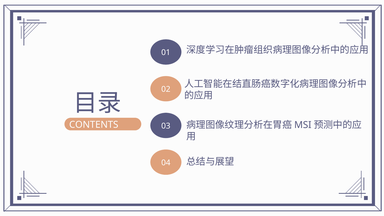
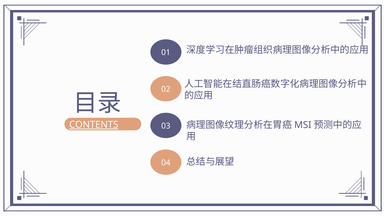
CONTENTS underline: none -> present
